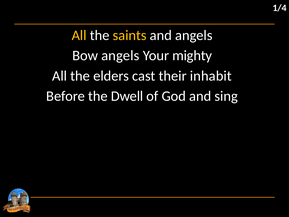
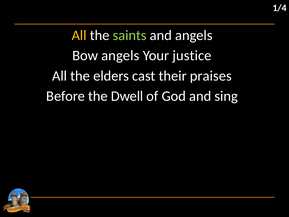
saints colour: yellow -> light green
mighty: mighty -> justice
inhabit: inhabit -> praises
